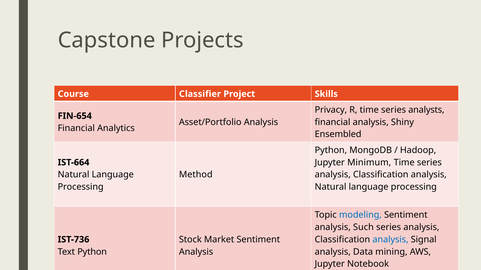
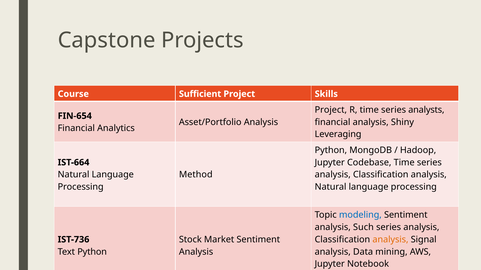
Classifier: Classifier -> Sufficient
Privacy at (331, 110): Privacy -> Project
Ensembled: Ensembled -> Leveraging
Minimum: Minimum -> Codebase
analysis at (390, 240) colour: blue -> orange
